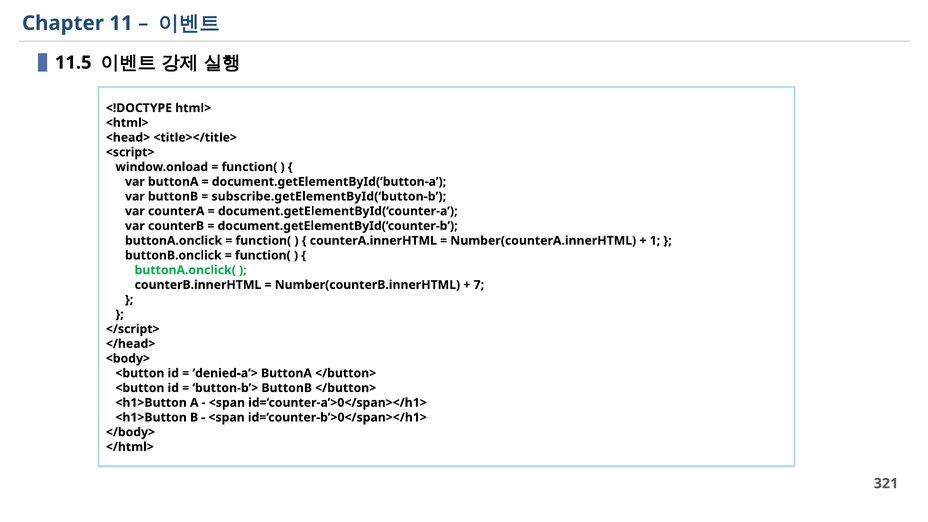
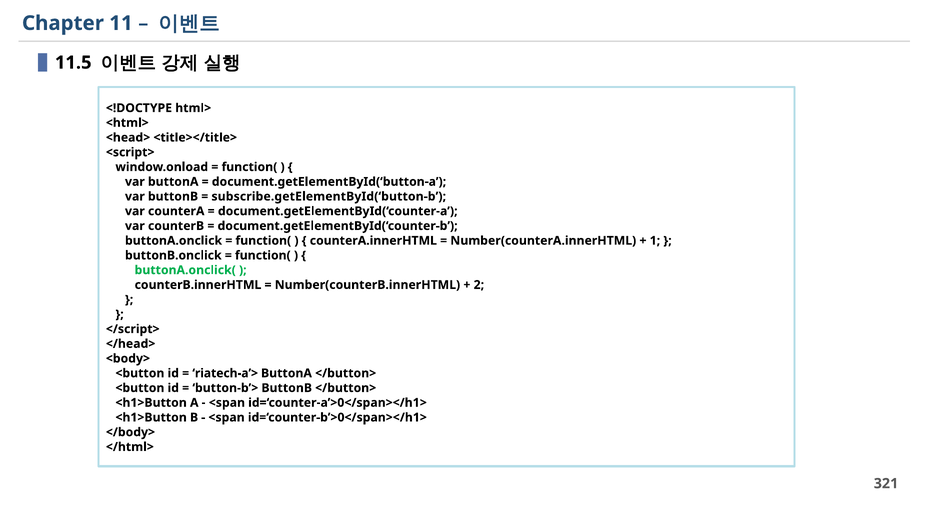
7: 7 -> 2
denied-a’>: denied-a’> -> riatech-a’>
